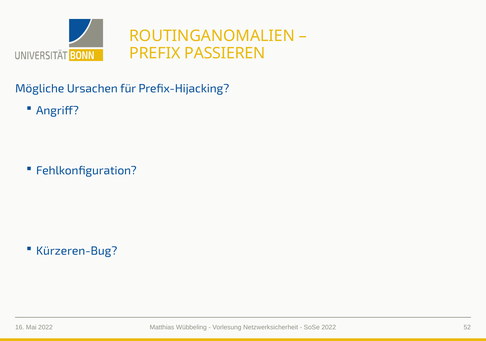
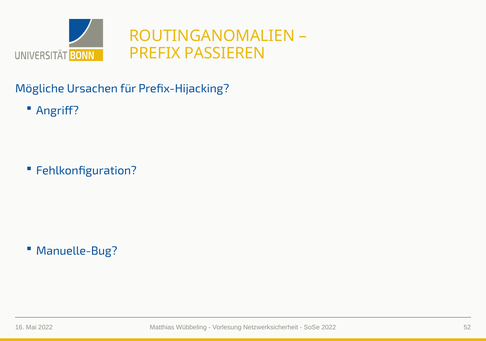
Kürzeren-Bug: Kürzeren-Bug -> Manuelle-Bug
